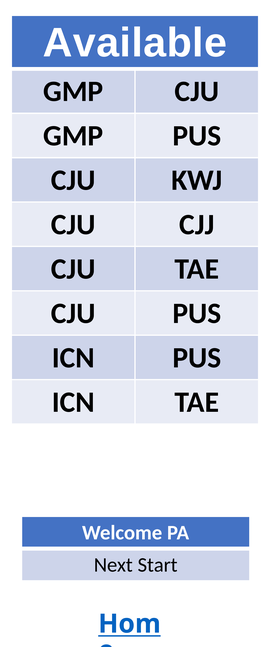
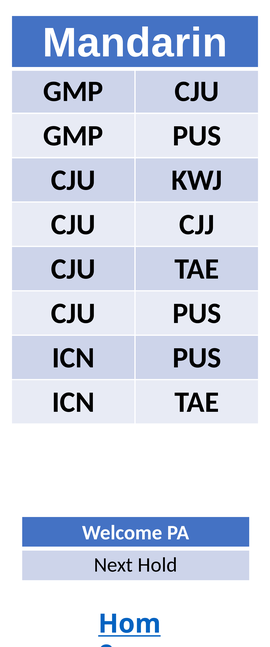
Available: Available -> Mandarin
Start: Start -> Hold
